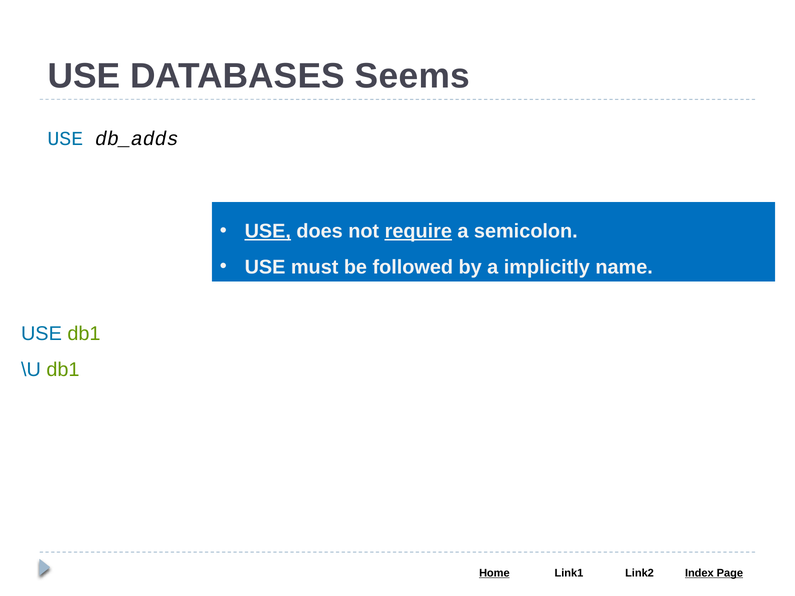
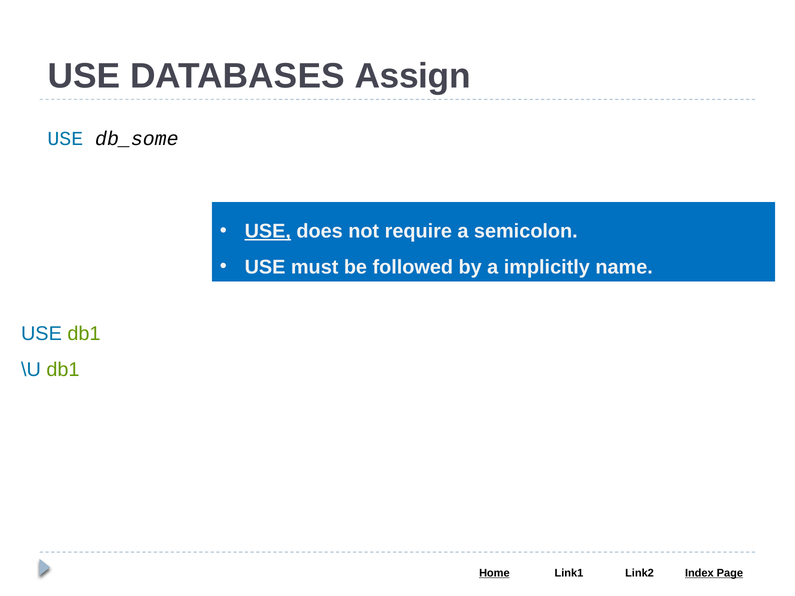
Seems: Seems -> Assign
db_adds: db_adds -> db_some
require underline: present -> none
